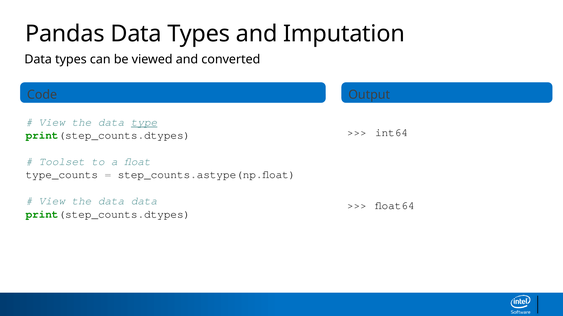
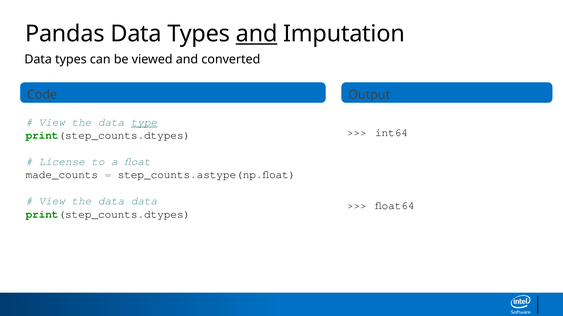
and at (257, 34) underline: none -> present
Toolset: Toolset -> License
type_counts: type_counts -> made_counts
